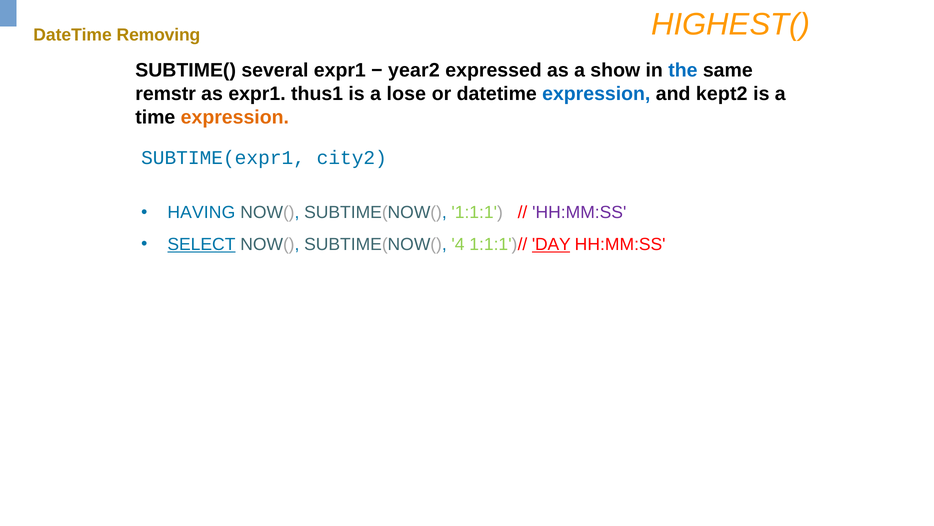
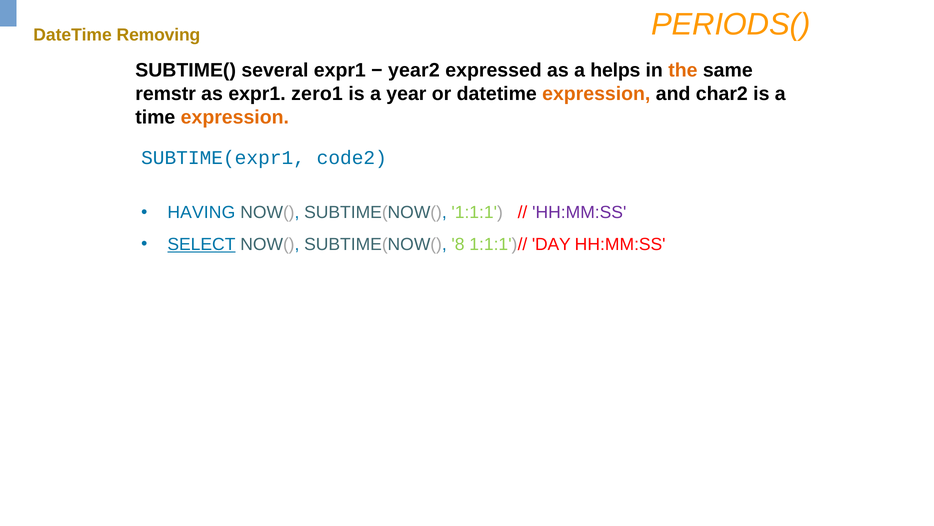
HIGHEST(: HIGHEST( -> PERIODS(
show: show -> helps
the colour: blue -> orange
thus1: thus1 -> zero1
lose: lose -> year
expression at (596, 94) colour: blue -> orange
kept2: kept2 -> char2
city2: city2 -> code2
4: 4 -> 8
DAY underline: present -> none
